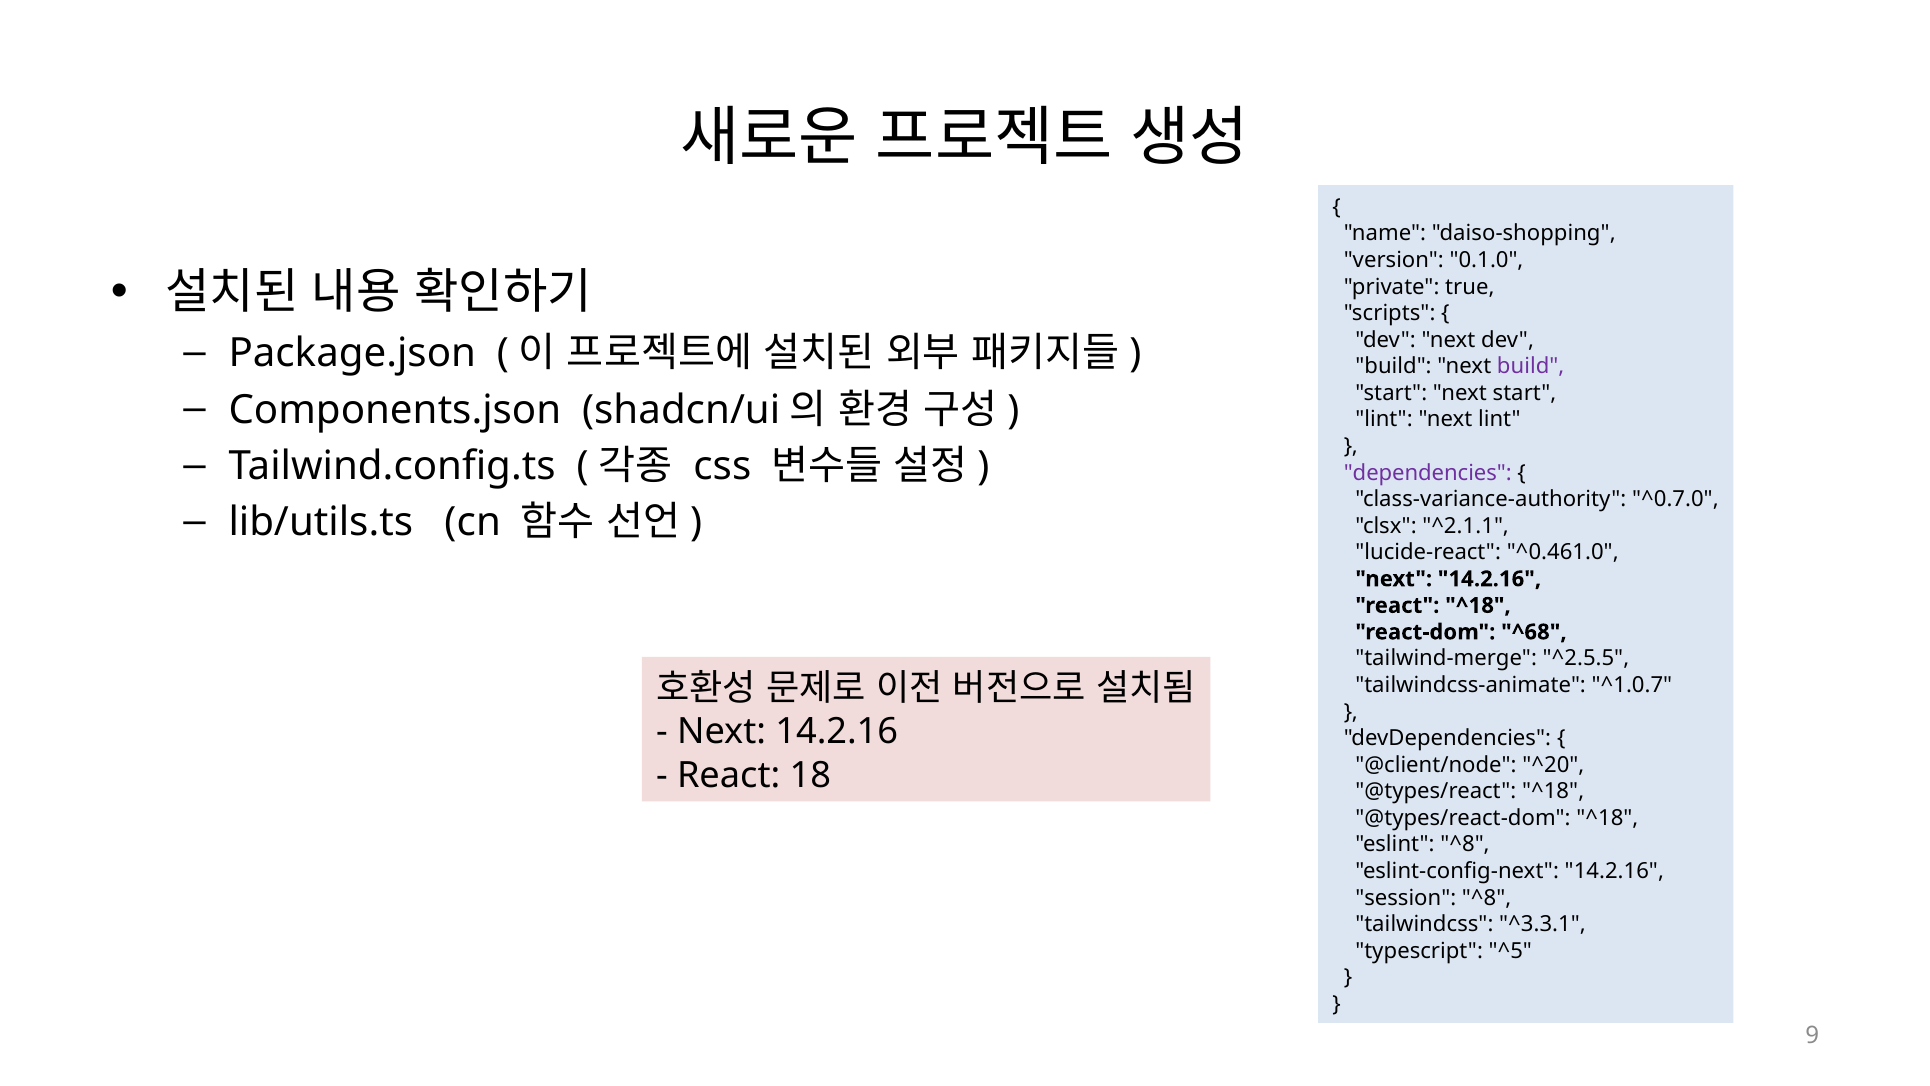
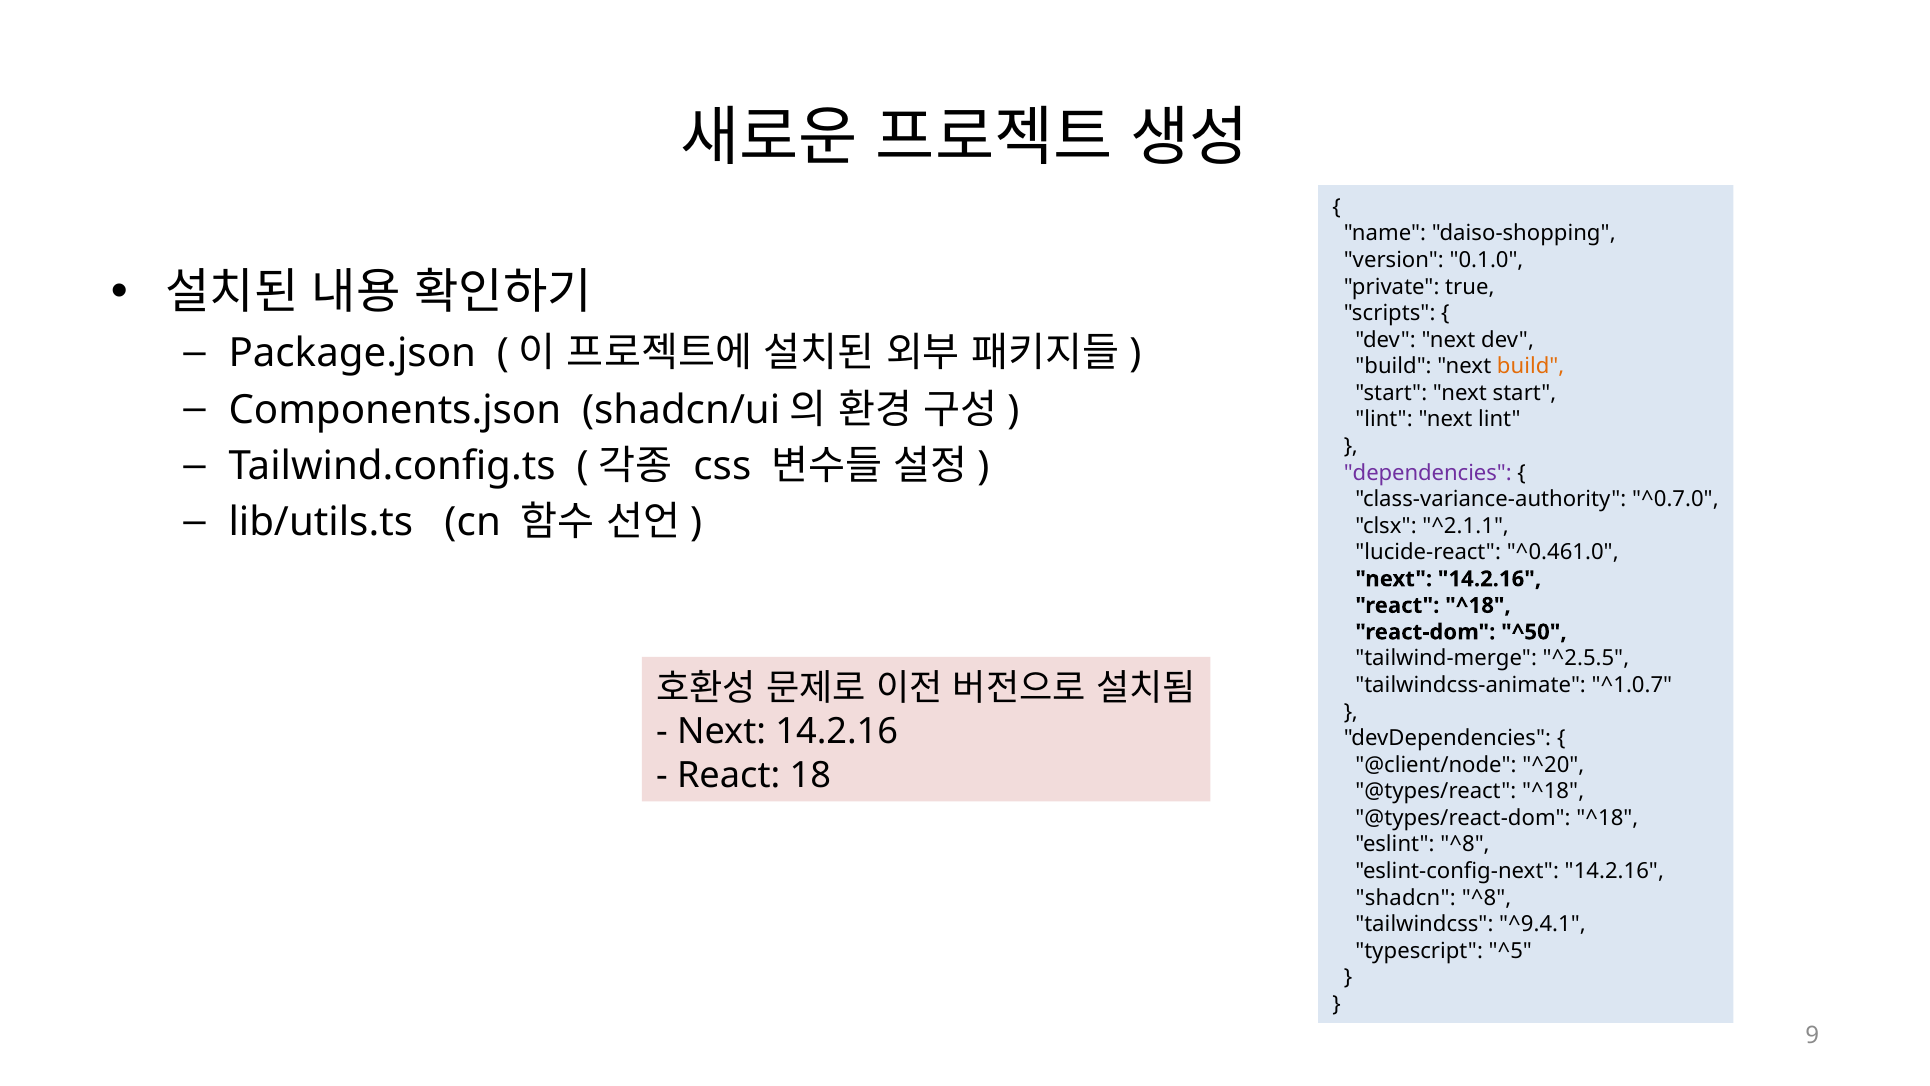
build at (1531, 366) colour: purple -> orange
^68: ^68 -> ^50
session: session -> shadcn
^3.3.1: ^3.3.1 -> ^9.4.1
